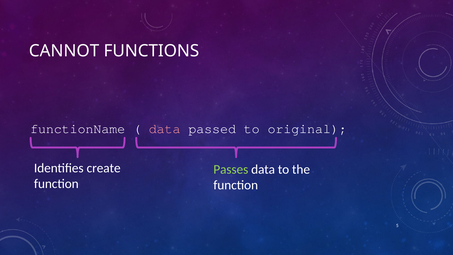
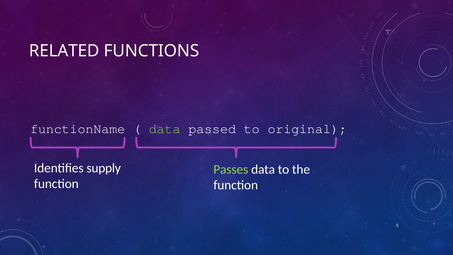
CANNOT: CANNOT -> RELATED
data at (165, 129) colour: pink -> light green
create: create -> supply
